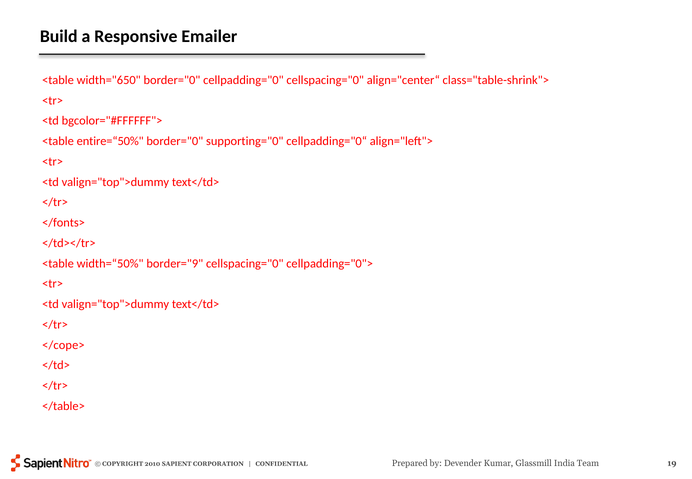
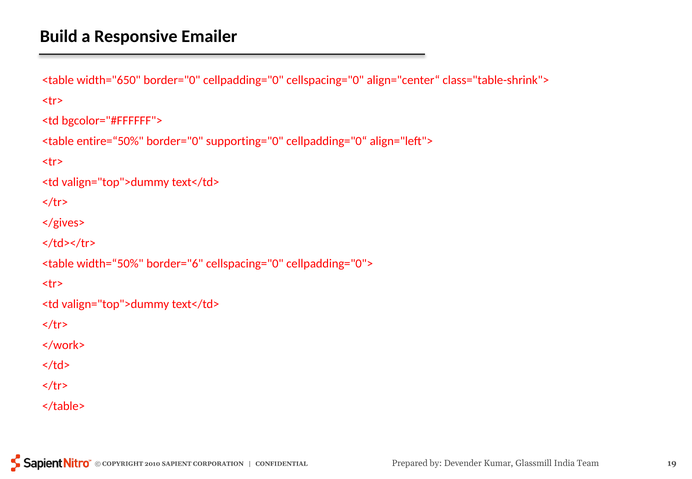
</fonts>: </fonts> -> </gives>
border="9: border="9 -> border="6
</cope>: </cope> -> </work>
